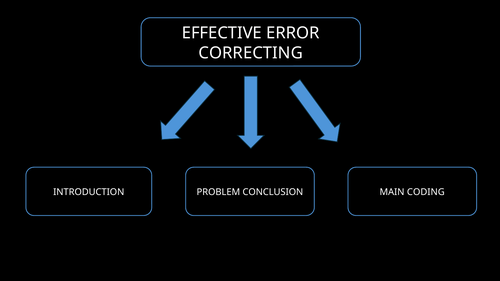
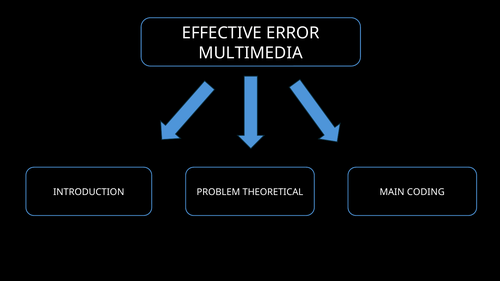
CORRECTING: CORRECTING -> MULTIMEDIA
CONCLUSION: CONCLUSION -> THEORETICAL
